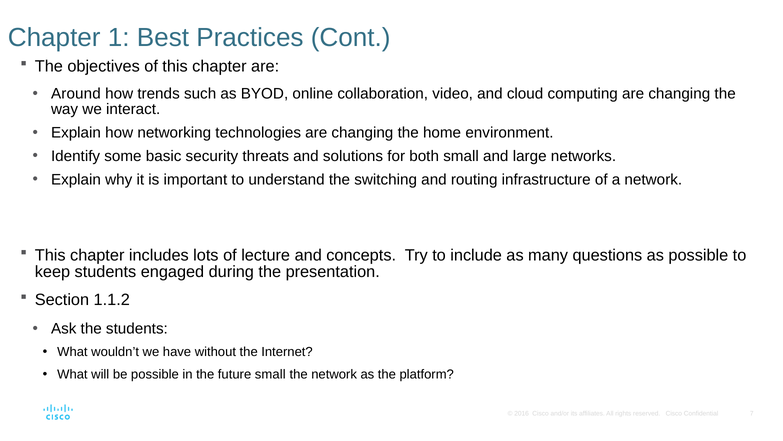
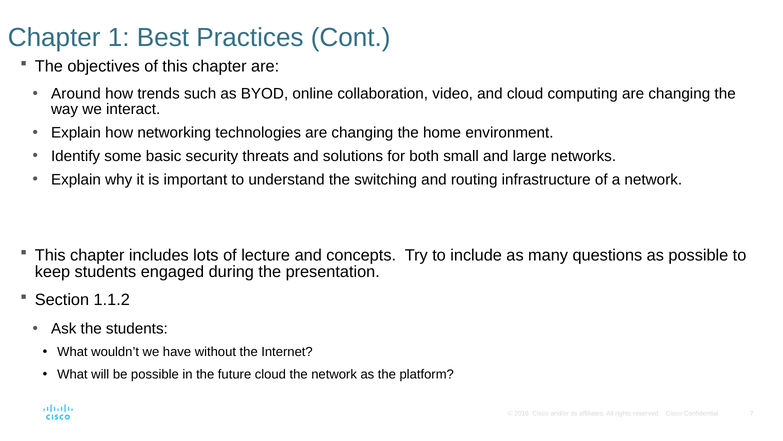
future small: small -> cloud
